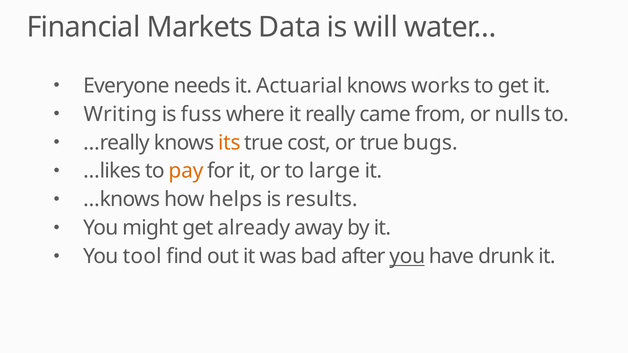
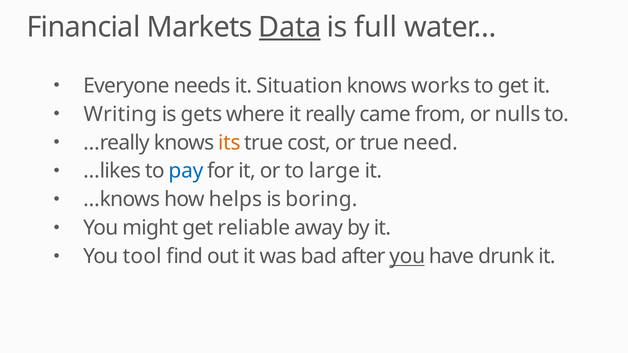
Data underline: none -> present
will: will -> full
Actuarial: Actuarial -> Situation
fuss: fuss -> gets
bugs: bugs -> need
pay colour: orange -> blue
results: results -> boring
already: already -> reliable
